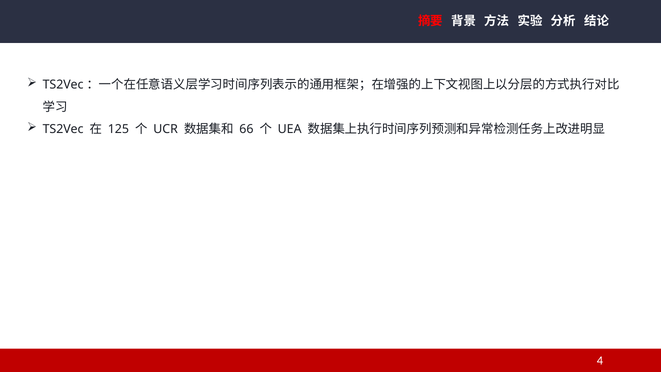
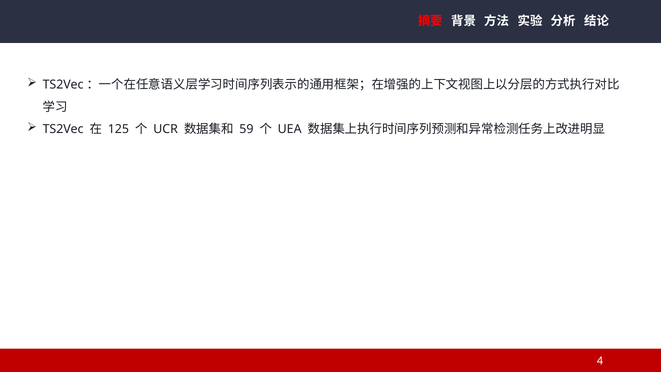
66: 66 -> 59
